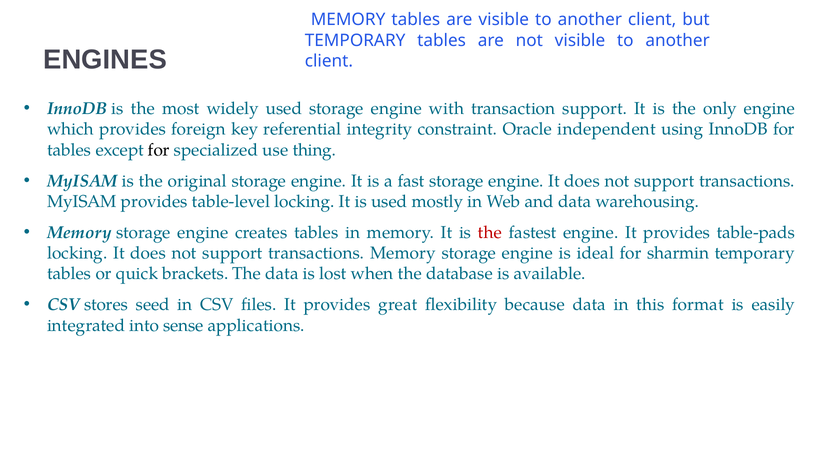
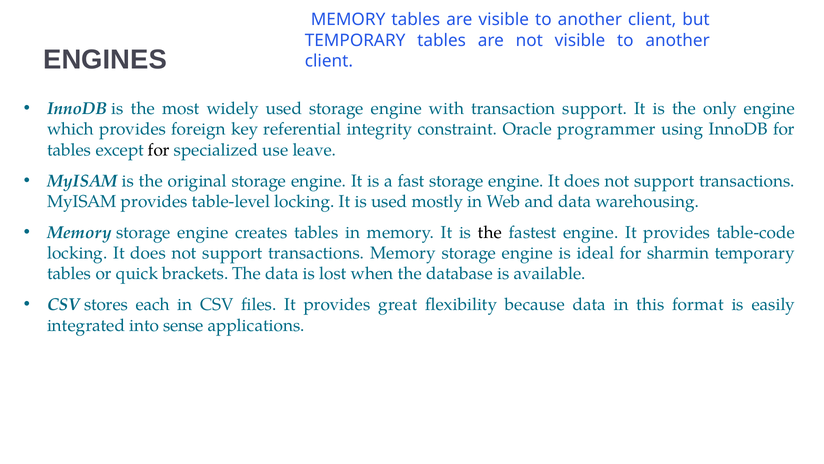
independent: independent -> programmer
thing: thing -> leave
the at (490, 232) colour: red -> black
table-pads: table-pads -> table-code
seed: seed -> each
